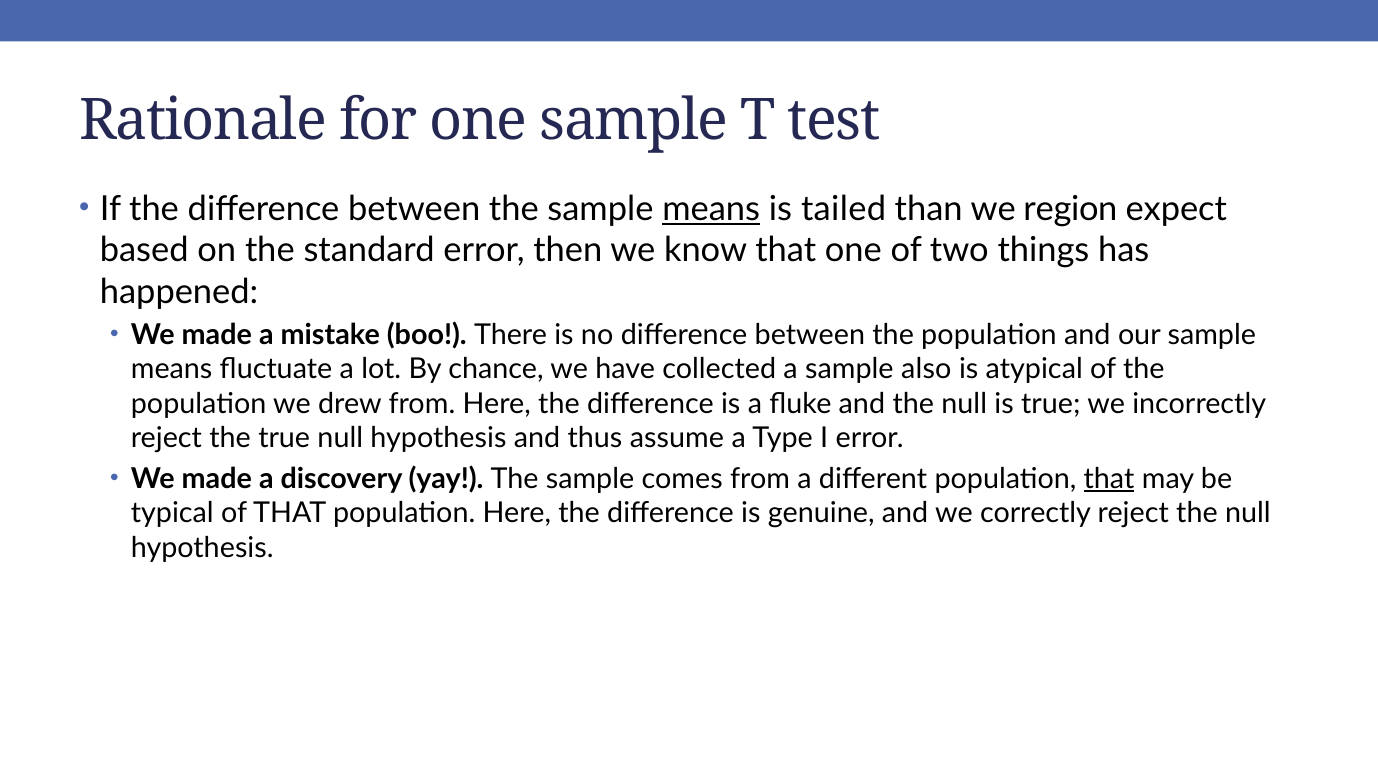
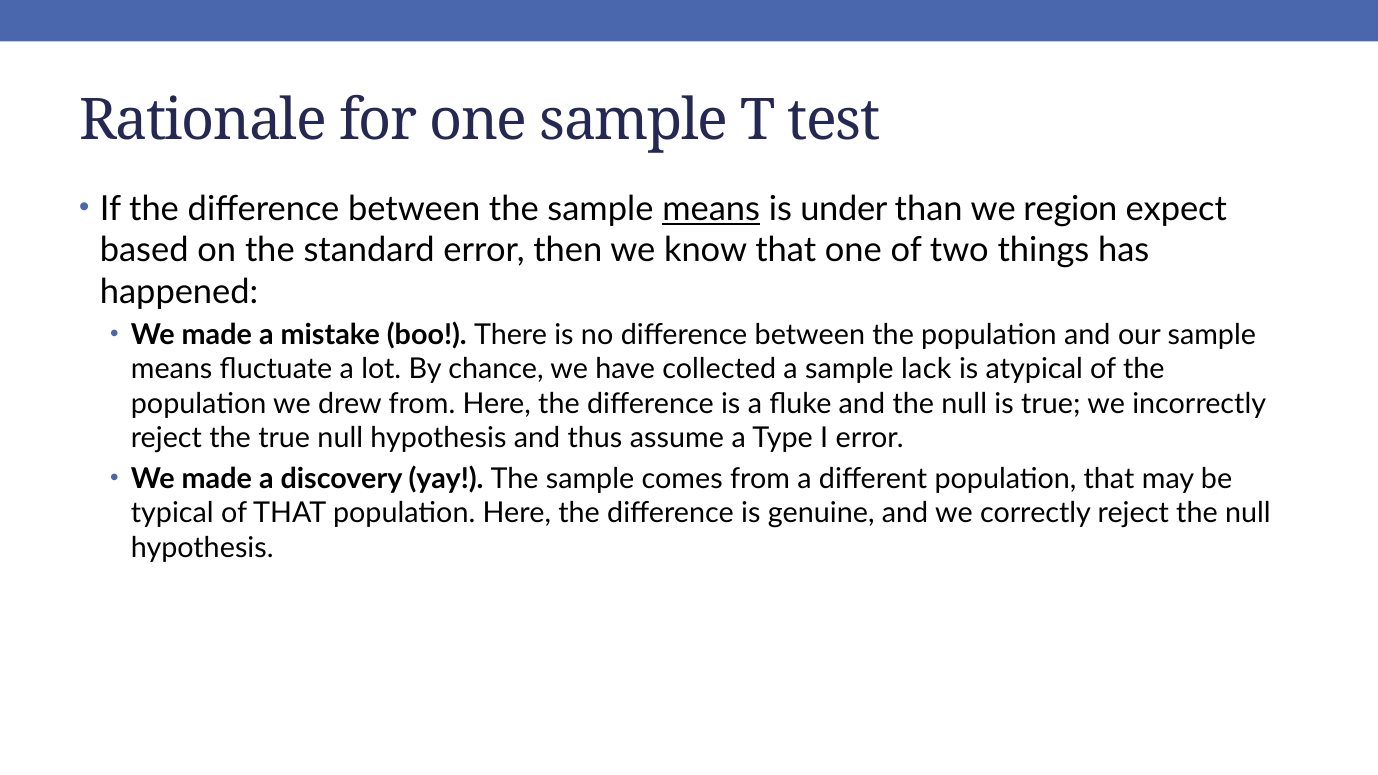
tailed: tailed -> under
also: also -> lack
that at (1109, 479) underline: present -> none
